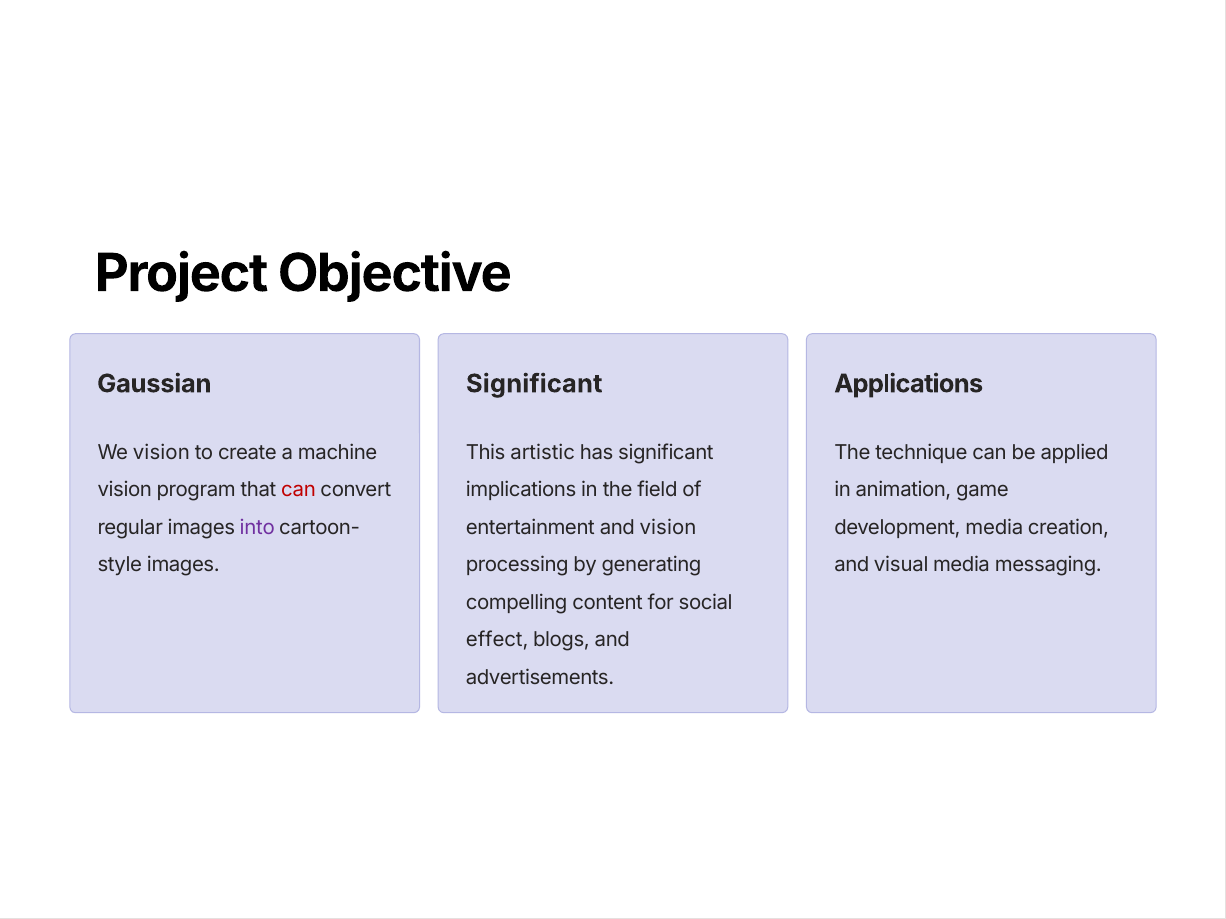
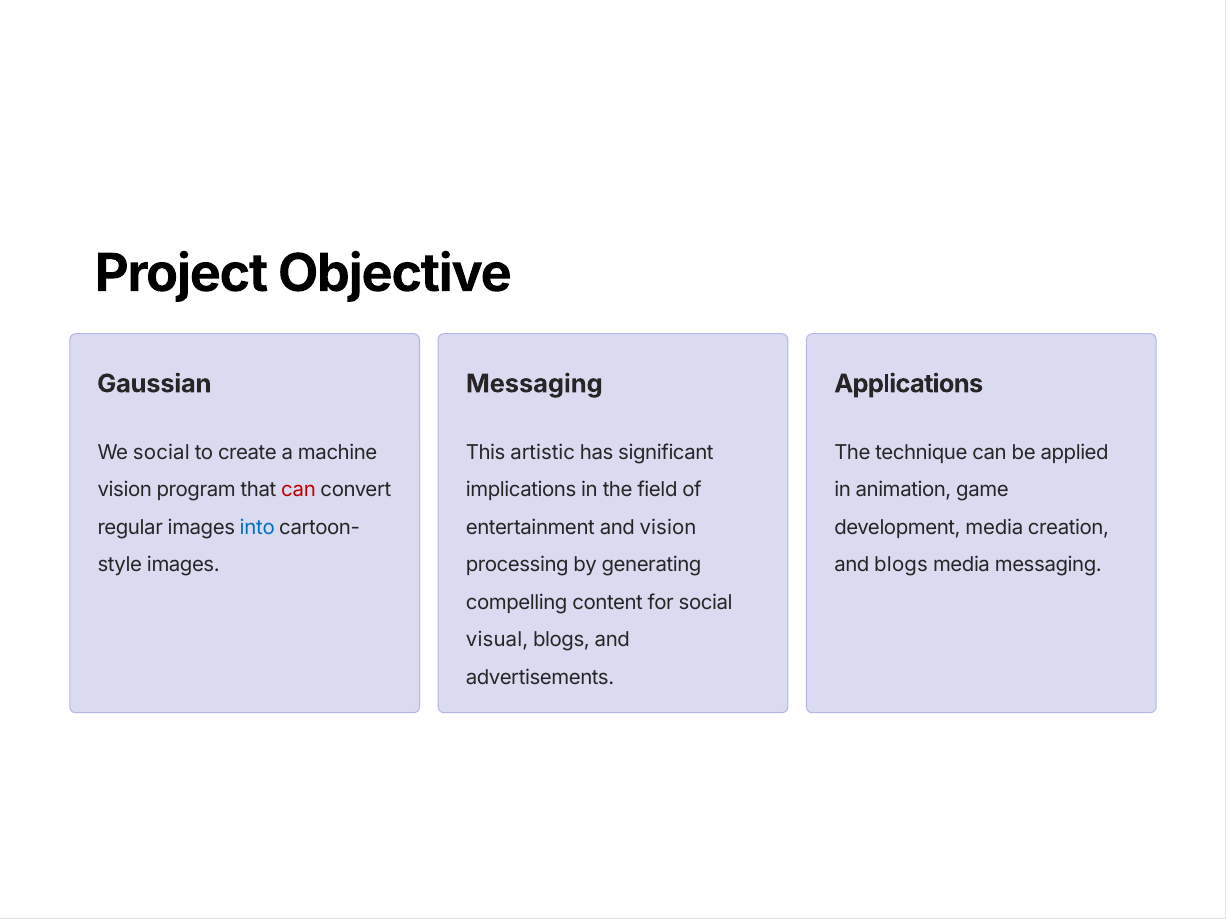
Significant at (534, 384): Significant -> Messaging
We vision: vision -> social
into colour: purple -> blue
and visual: visual -> blogs
effect: effect -> visual
